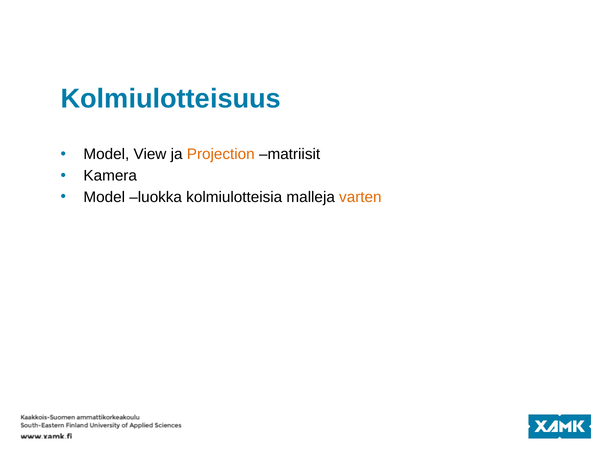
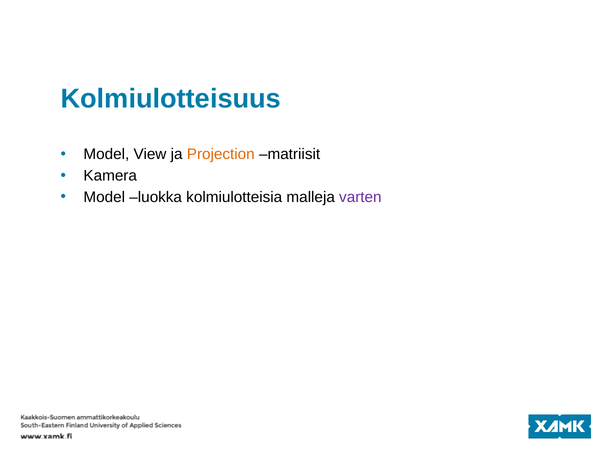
varten colour: orange -> purple
